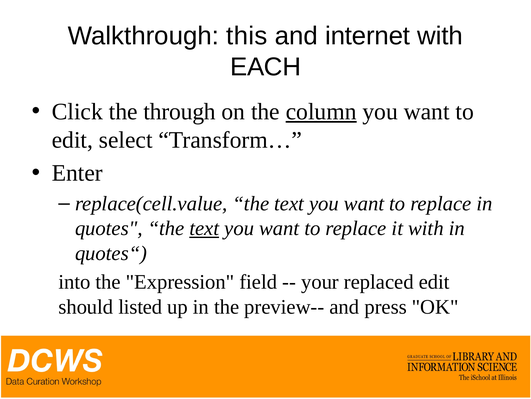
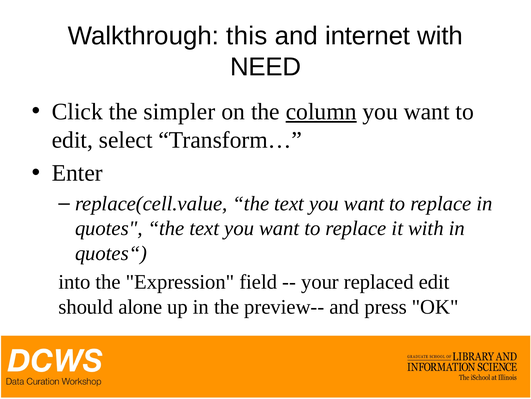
EACH: EACH -> NEED
through: through -> simpler
text at (204, 228) underline: present -> none
listed: listed -> alone
